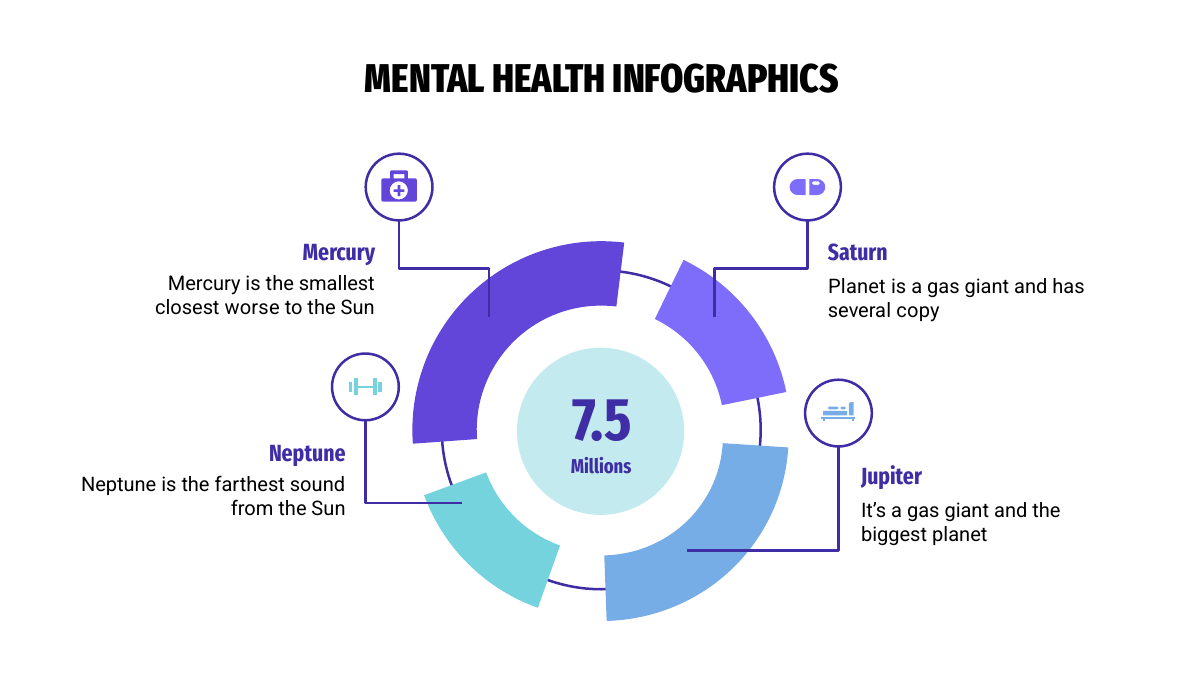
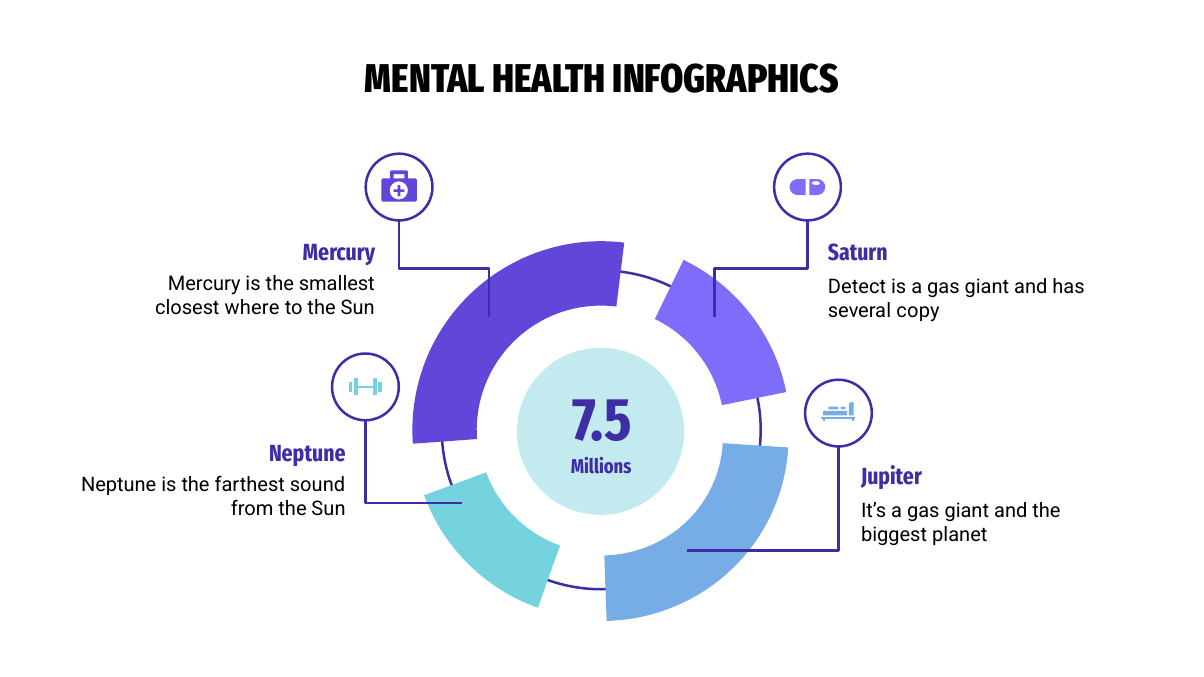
Planet at (857, 287): Planet -> Detect
worse: worse -> where
